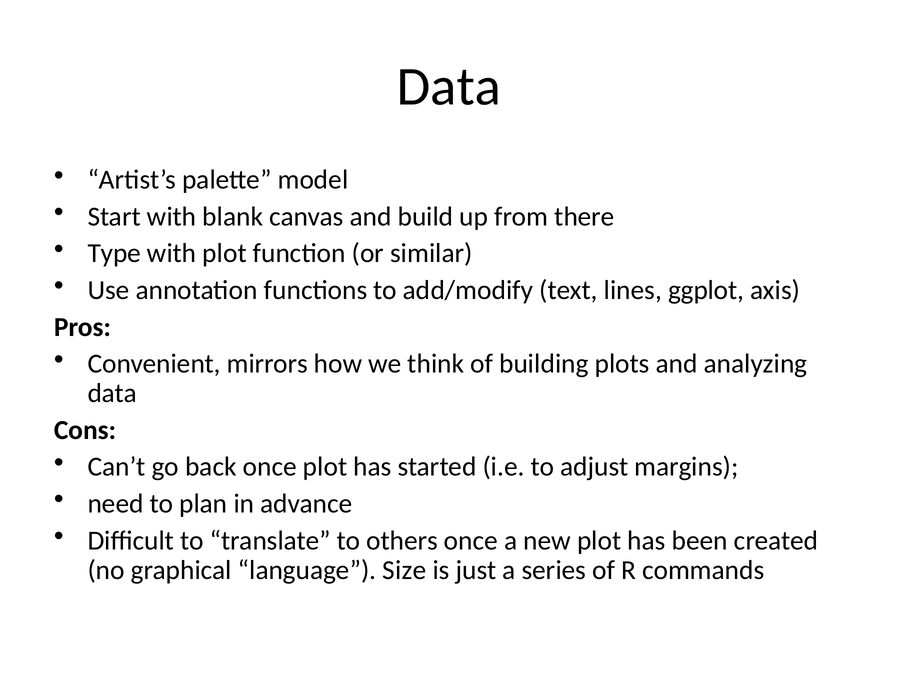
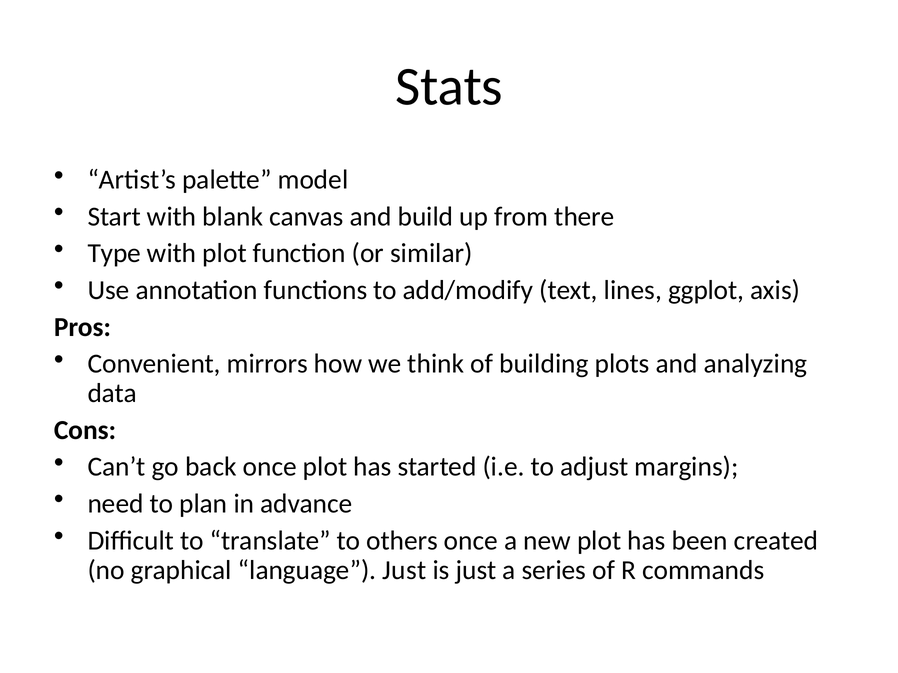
Data at (449, 87): Data -> Stats
language Size: Size -> Just
